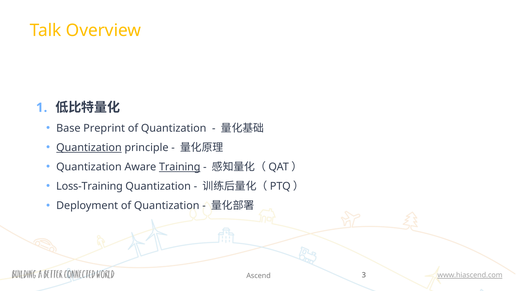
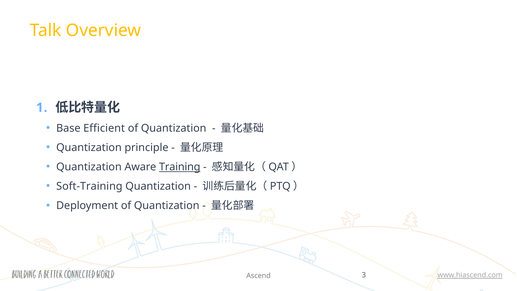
Preprint: Preprint -> Efficient
Quantization at (89, 147) underline: present -> none
Loss-Training: Loss-Training -> Soft-Training
